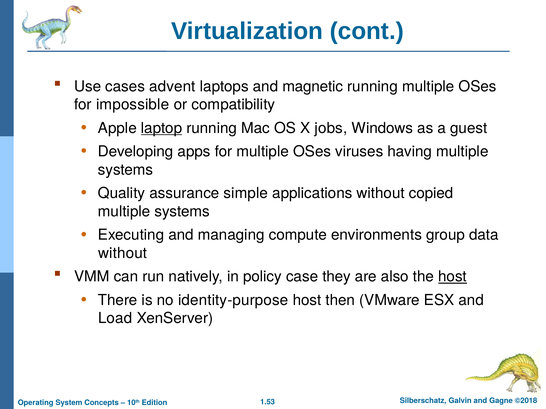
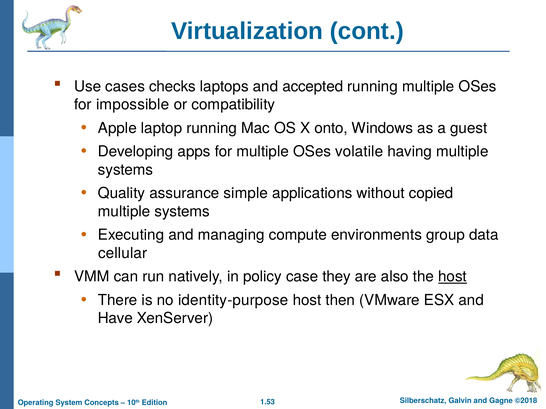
advent: advent -> checks
magnetic: magnetic -> accepted
laptop underline: present -> none
jobs: jobs -> onto
viruses: viruses -> volatile
without at (123, 253): without -> cellular
Load: Load -> Have
